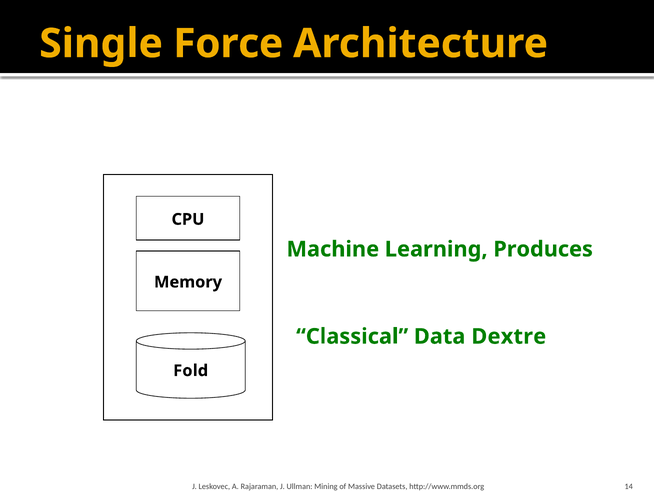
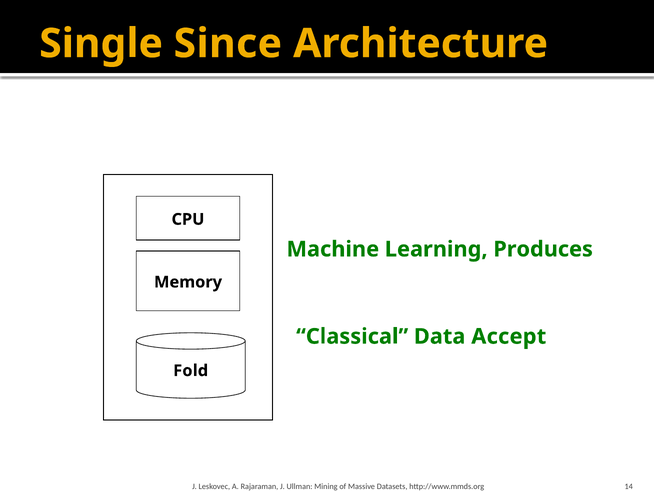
Force: Force -> Since
Dextre: Dextre -> Accept
